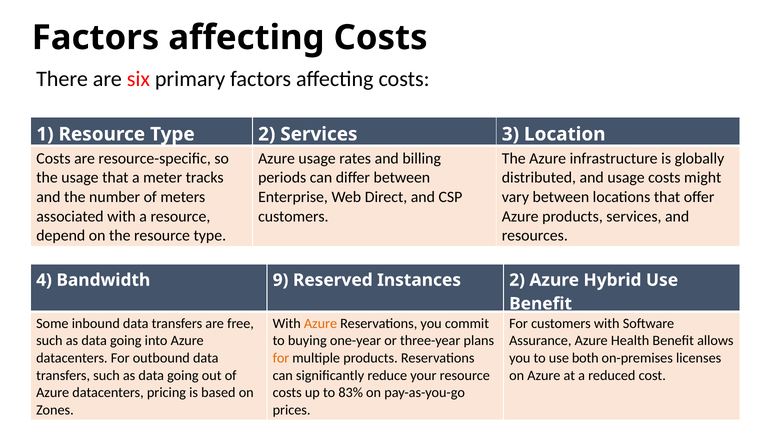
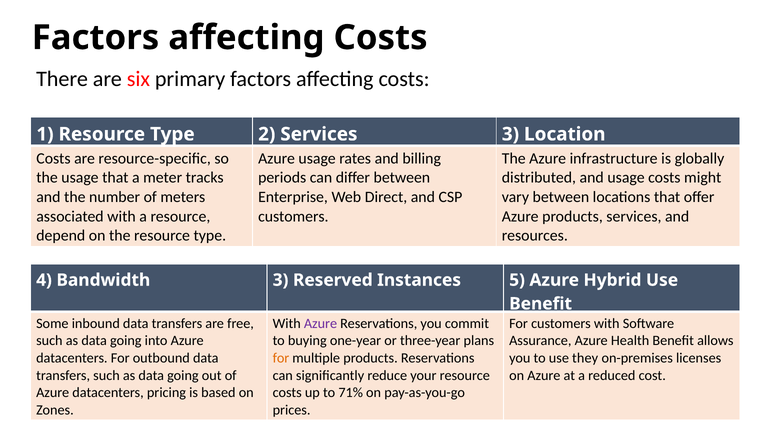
Bandwidth 9: 9 -> 3
Instances 2: 2 -> 5
Azure at (321, 324) colour: orange -> purple
both: both -> they
83%: 83% -> 71%
